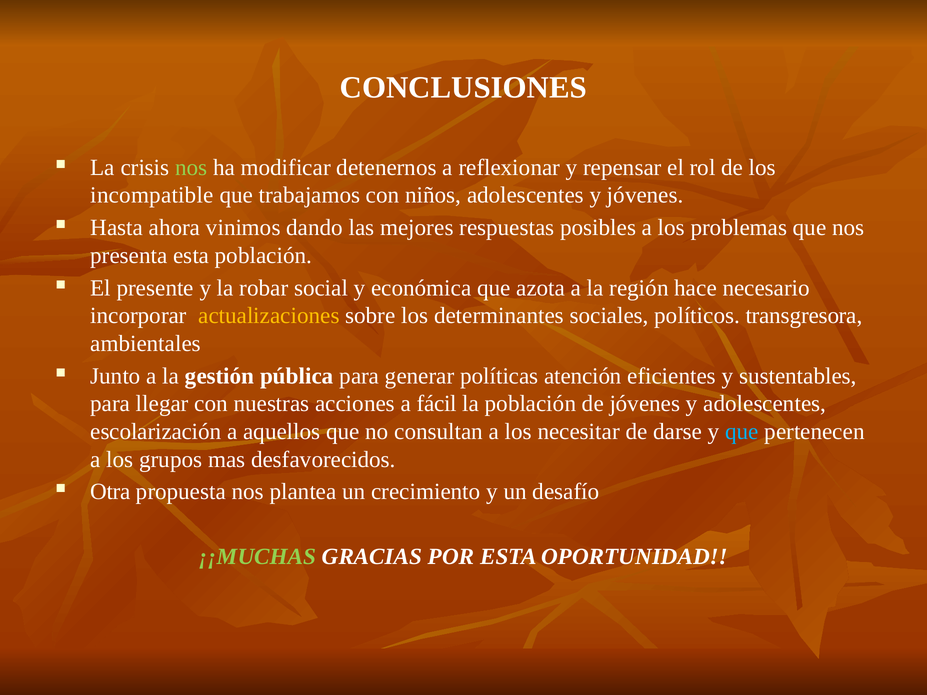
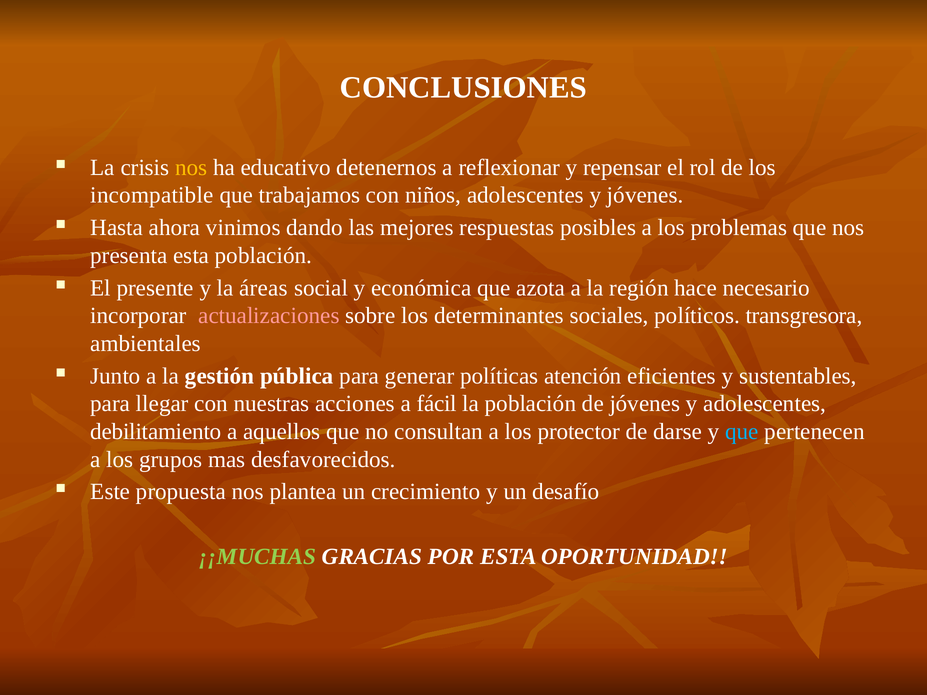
nos at (191, 168) colour: light green -> yellow
modificar: modificar -> educativo
robar: robar -> áreas
actualizaciones colour: yellow -> pink
escolarización: escolarización -> debilitamiento
necesitar: necesitar -> protector
Otra: Otra -> Este
